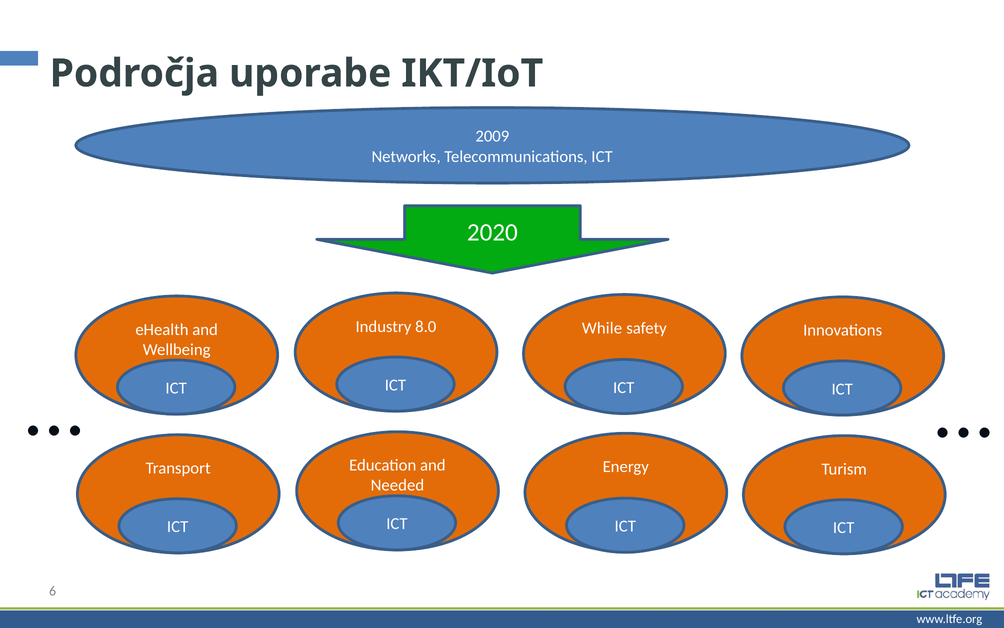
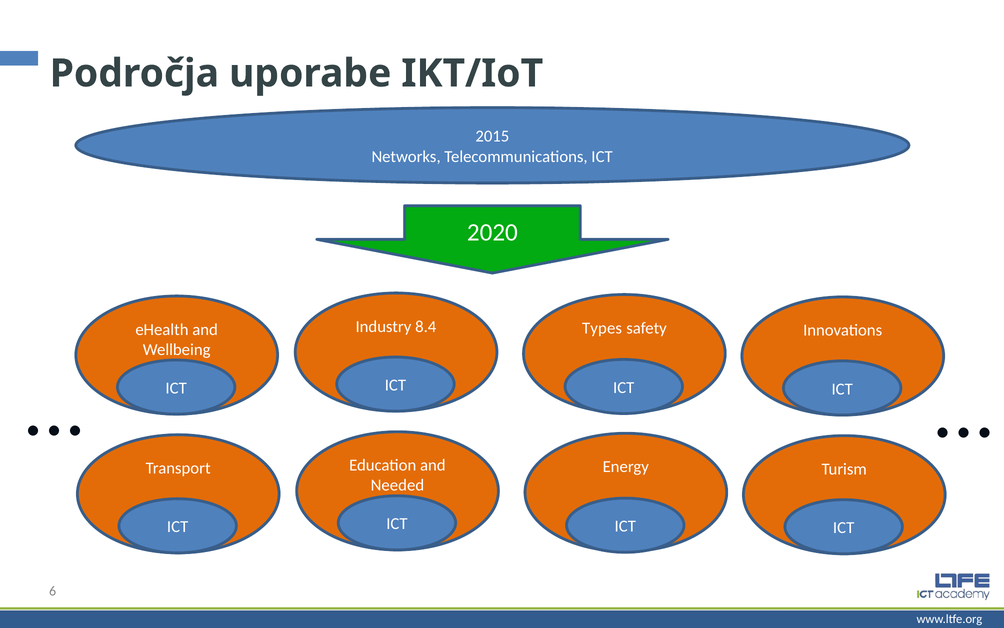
2009: 2009 -> 2015
8.0: 8.0 -> 8.4
While: While -> Types
